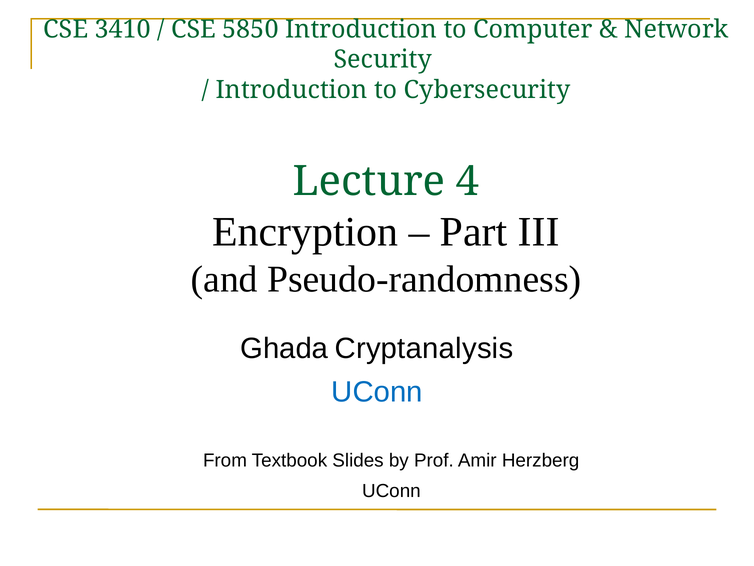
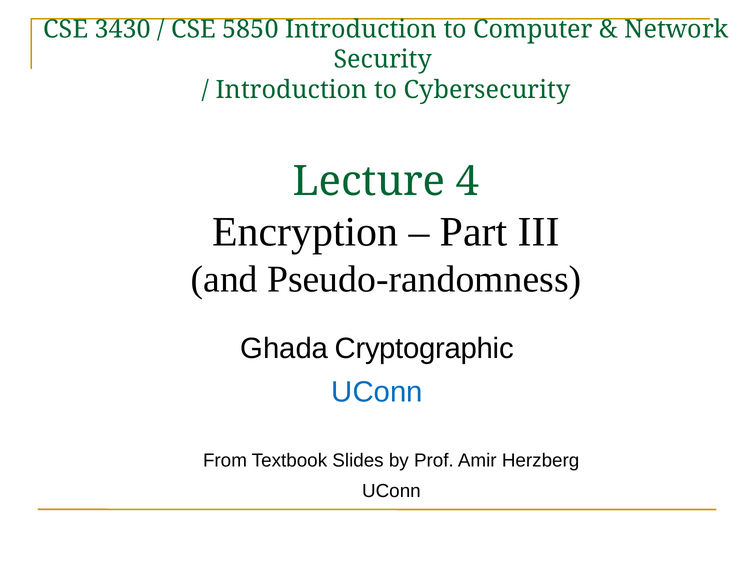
3410: 3410 -> 3430
Cryptanalysis: Cryptanalysis -> Cryptographic
